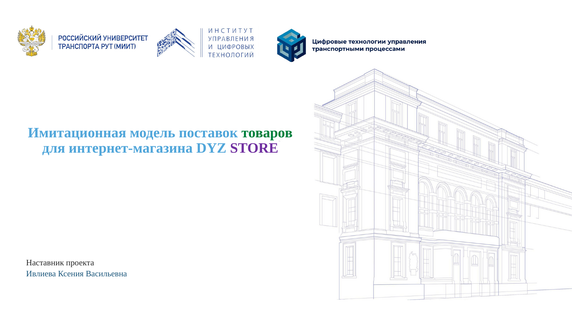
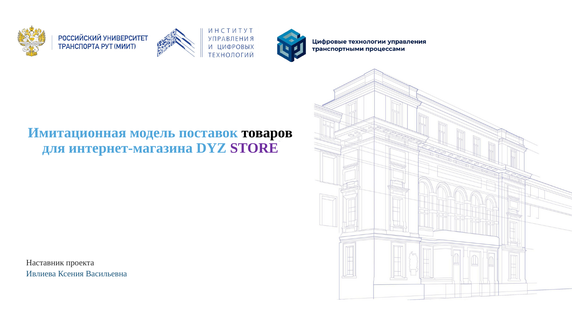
товаров colour: green -> black
